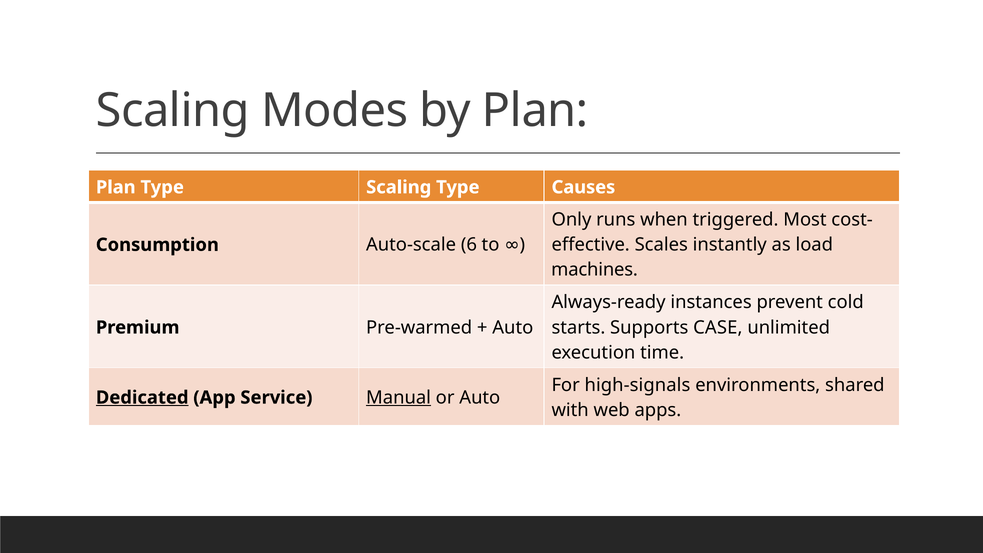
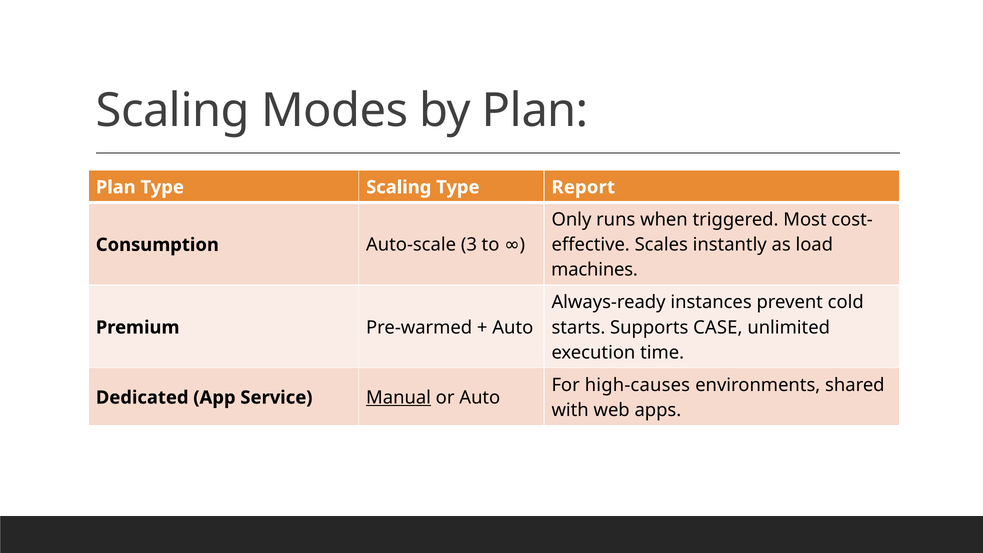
Causes: Causes -> Report
6: 6 -> 3
high-signals: high-signals -> high-causes
Dedicated underline: present -> none
